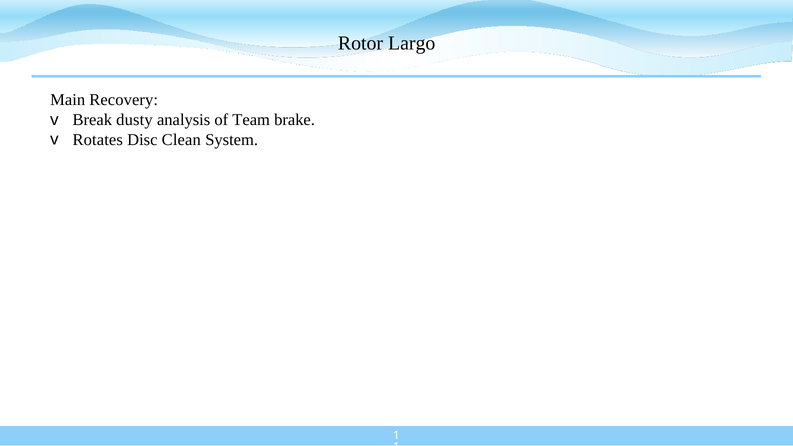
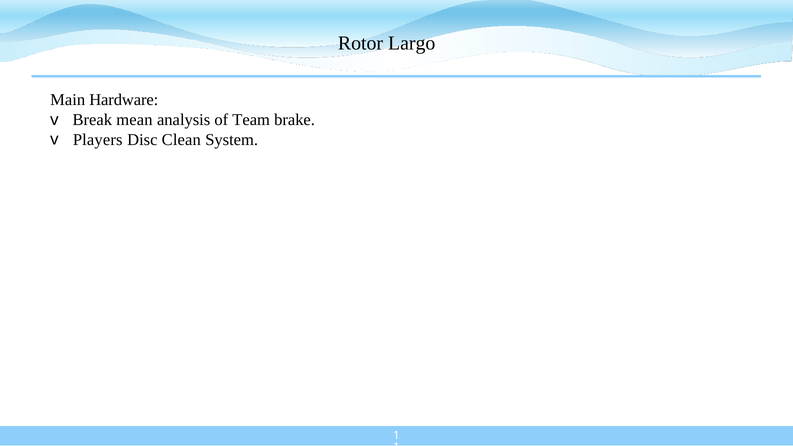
Recovery: Recovery -> Hardware
dusty: dusty -> mean
Rotates: Rotates -> Players
